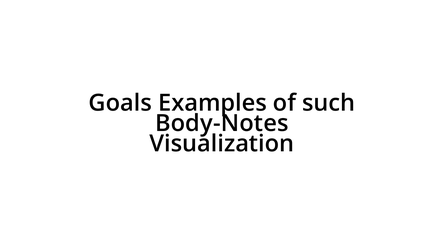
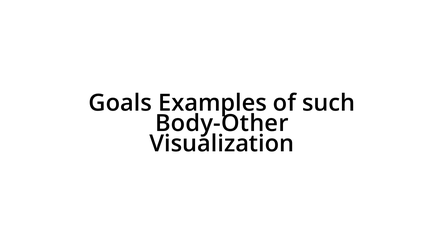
Body-Notes: Body-Notes -> Body-Other
